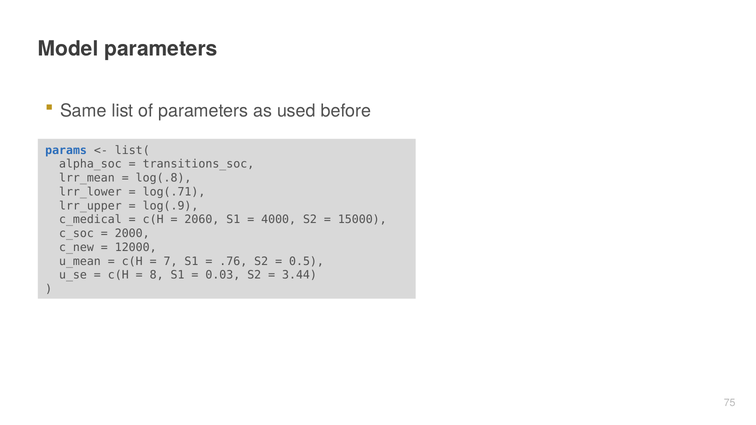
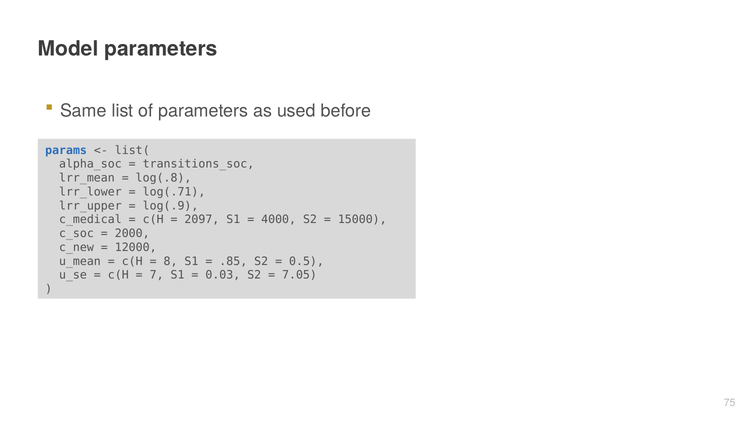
2060: 2060 -> 2097
7: 7 -> 8
.76: .76 -> .85
8: 8 -> 7
3.44: 3.44 -> 7.05
